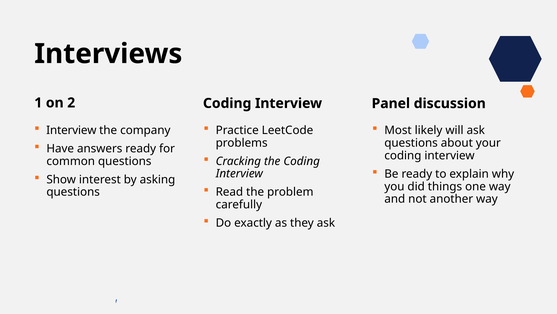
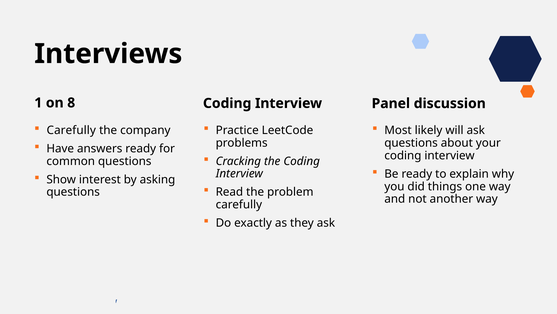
2: 2 -> 8
Interview at (71, 130): Interview -> Carefully
